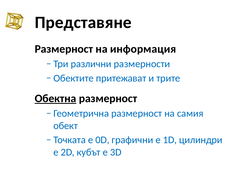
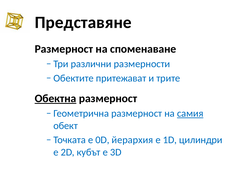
информация: информация -> споменаване
самия underline: none -> present
графични: графични -> йерархия
